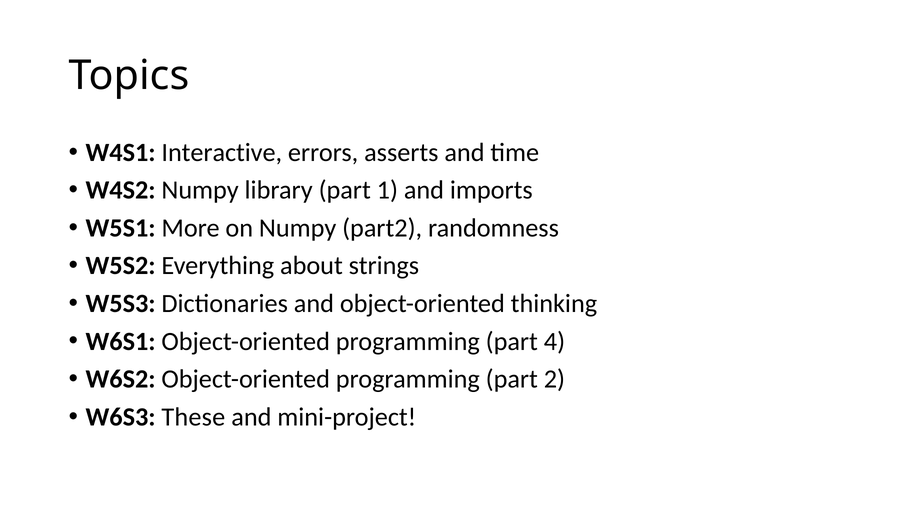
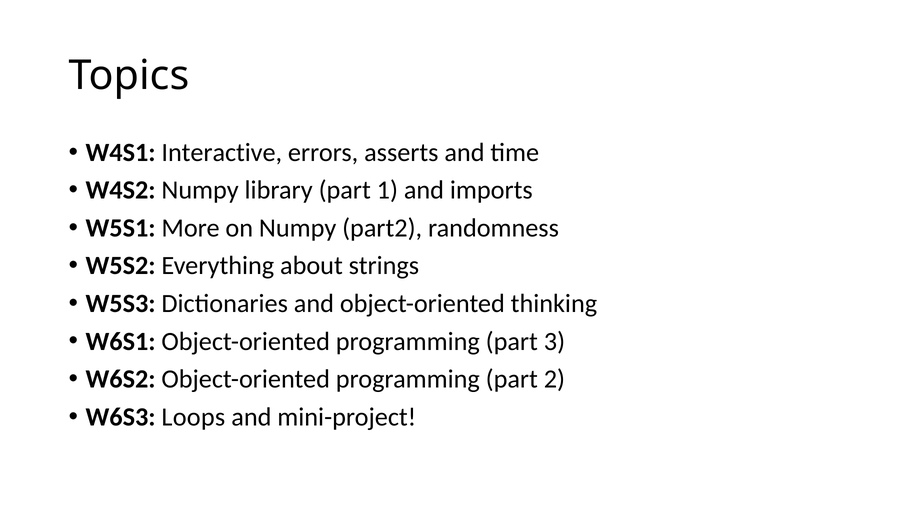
4: 4 -> 3
These: These -> Loops
